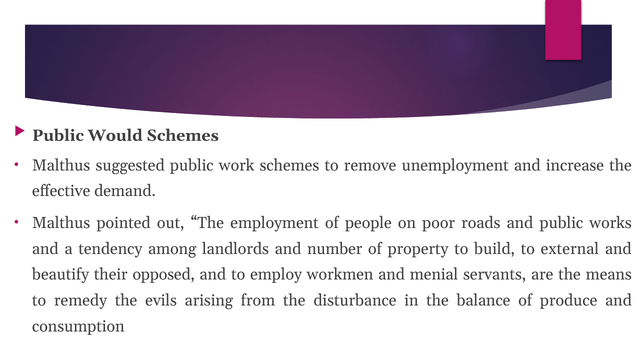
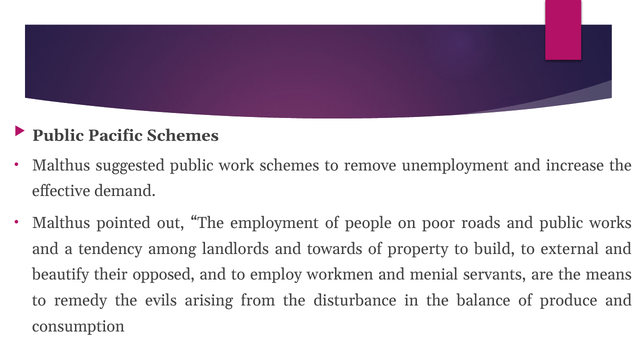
Would: Would -> Pacific
number: number -> towards
